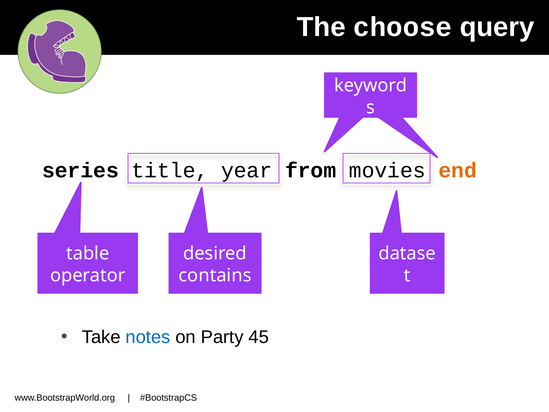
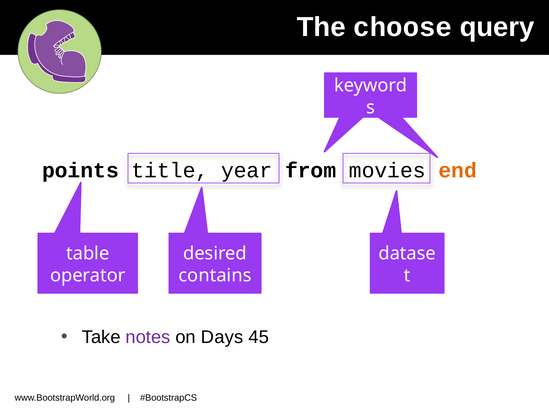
series: series -> points
notes colour: blue -> purple
Party: Party -> Days
